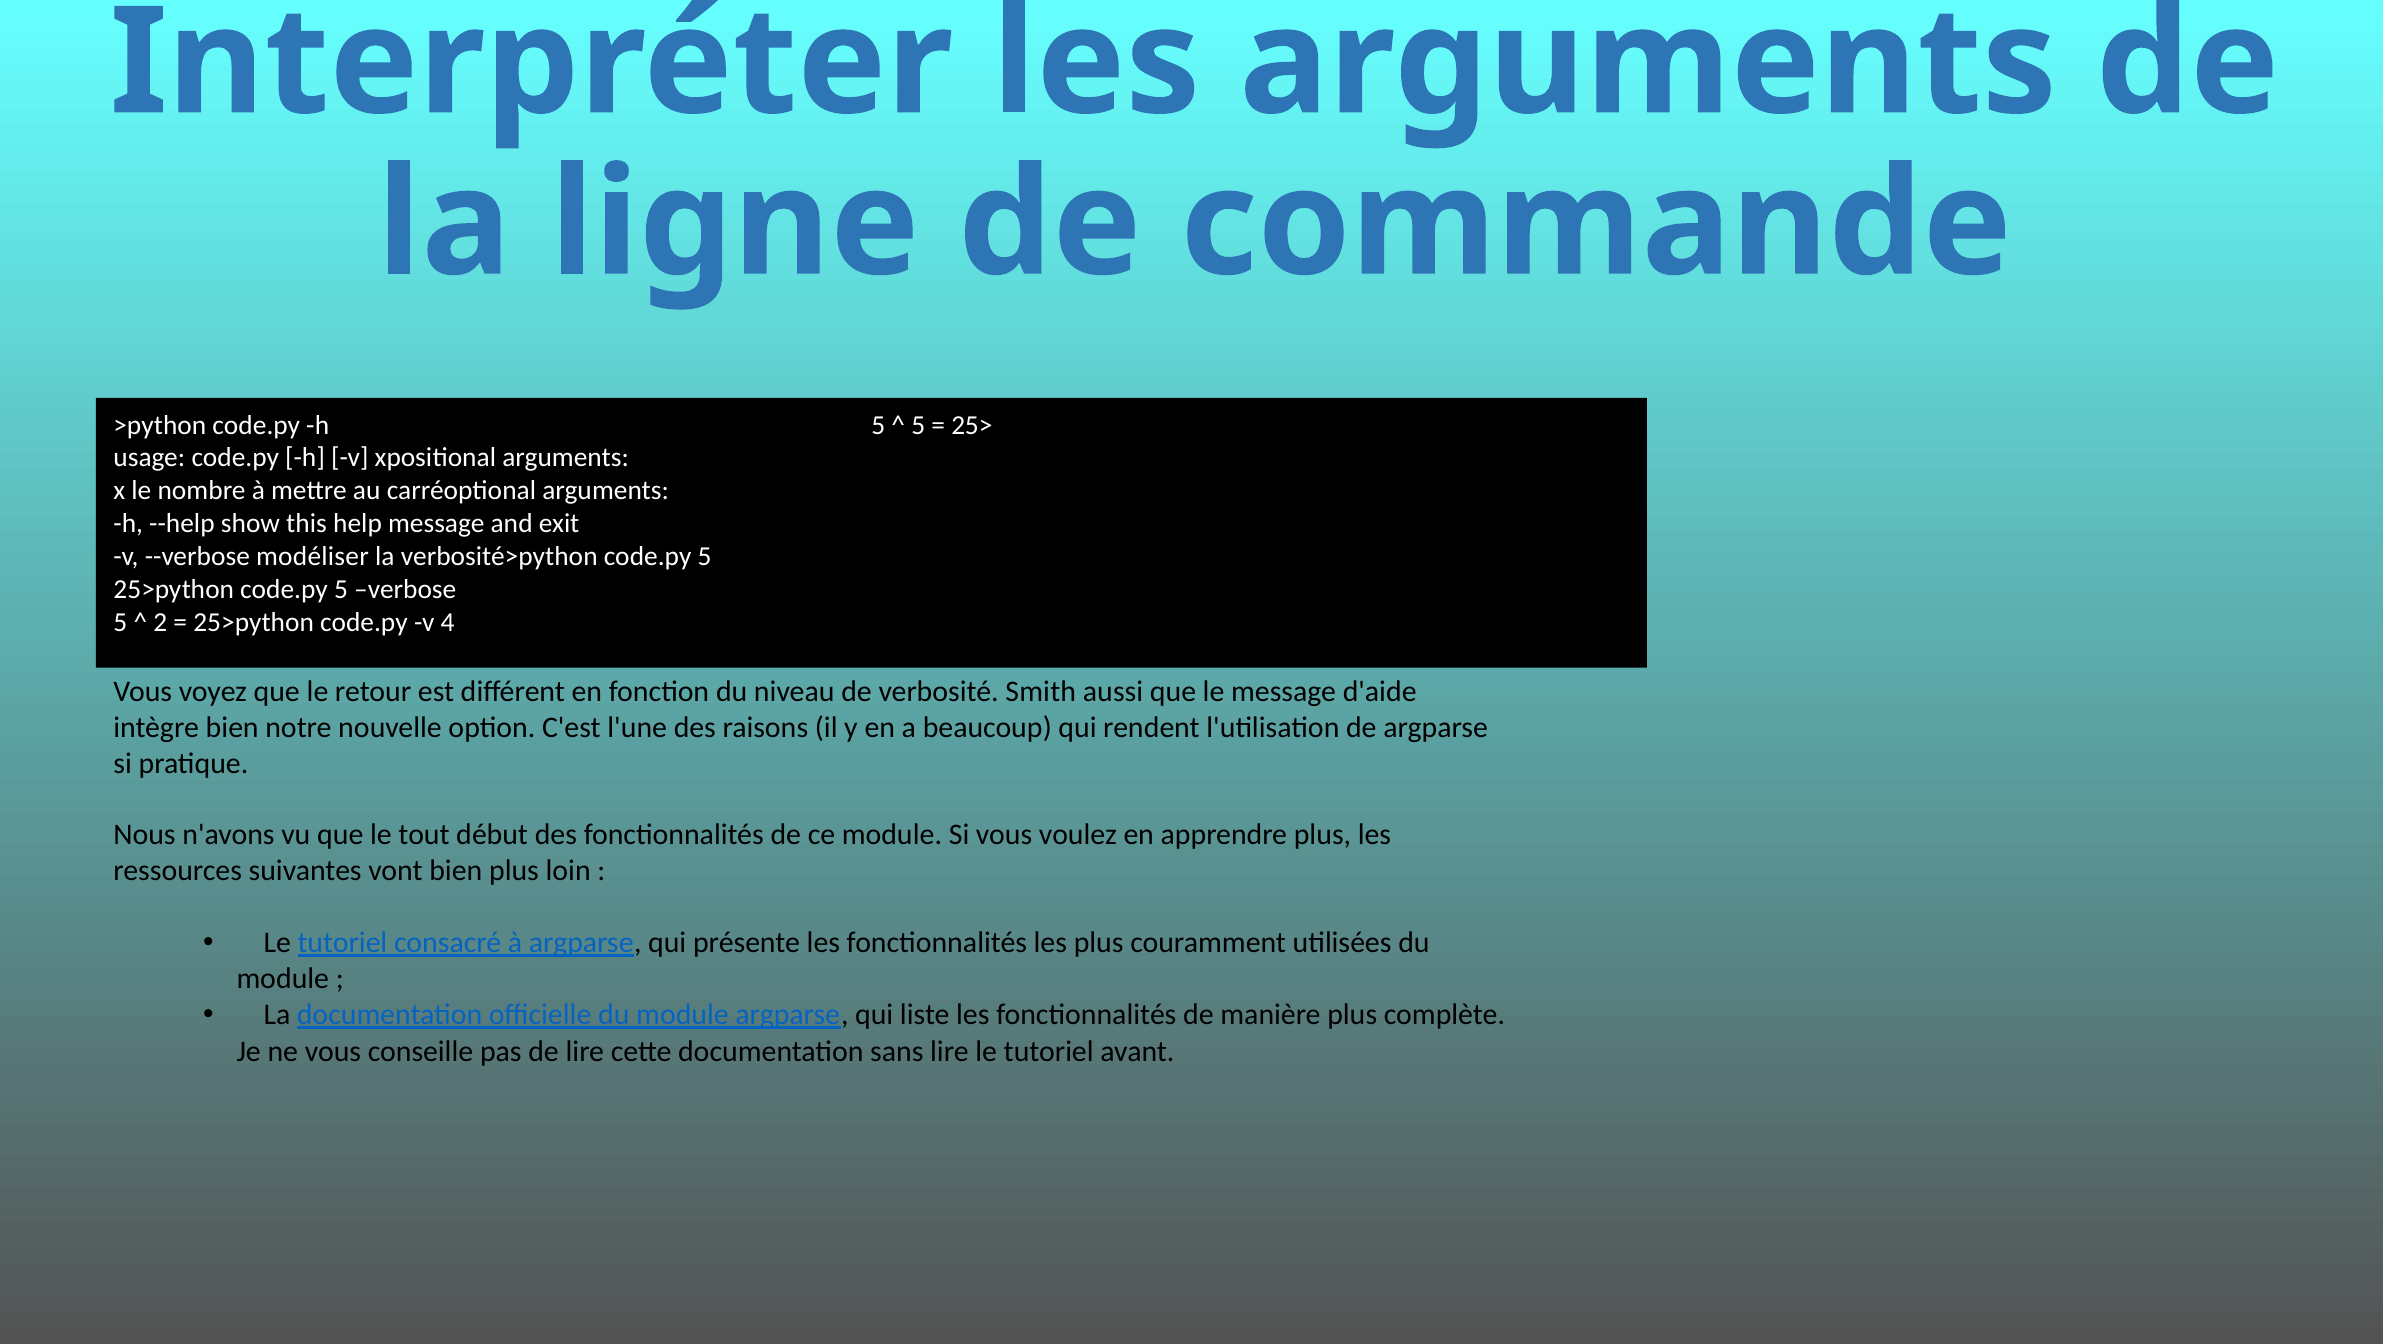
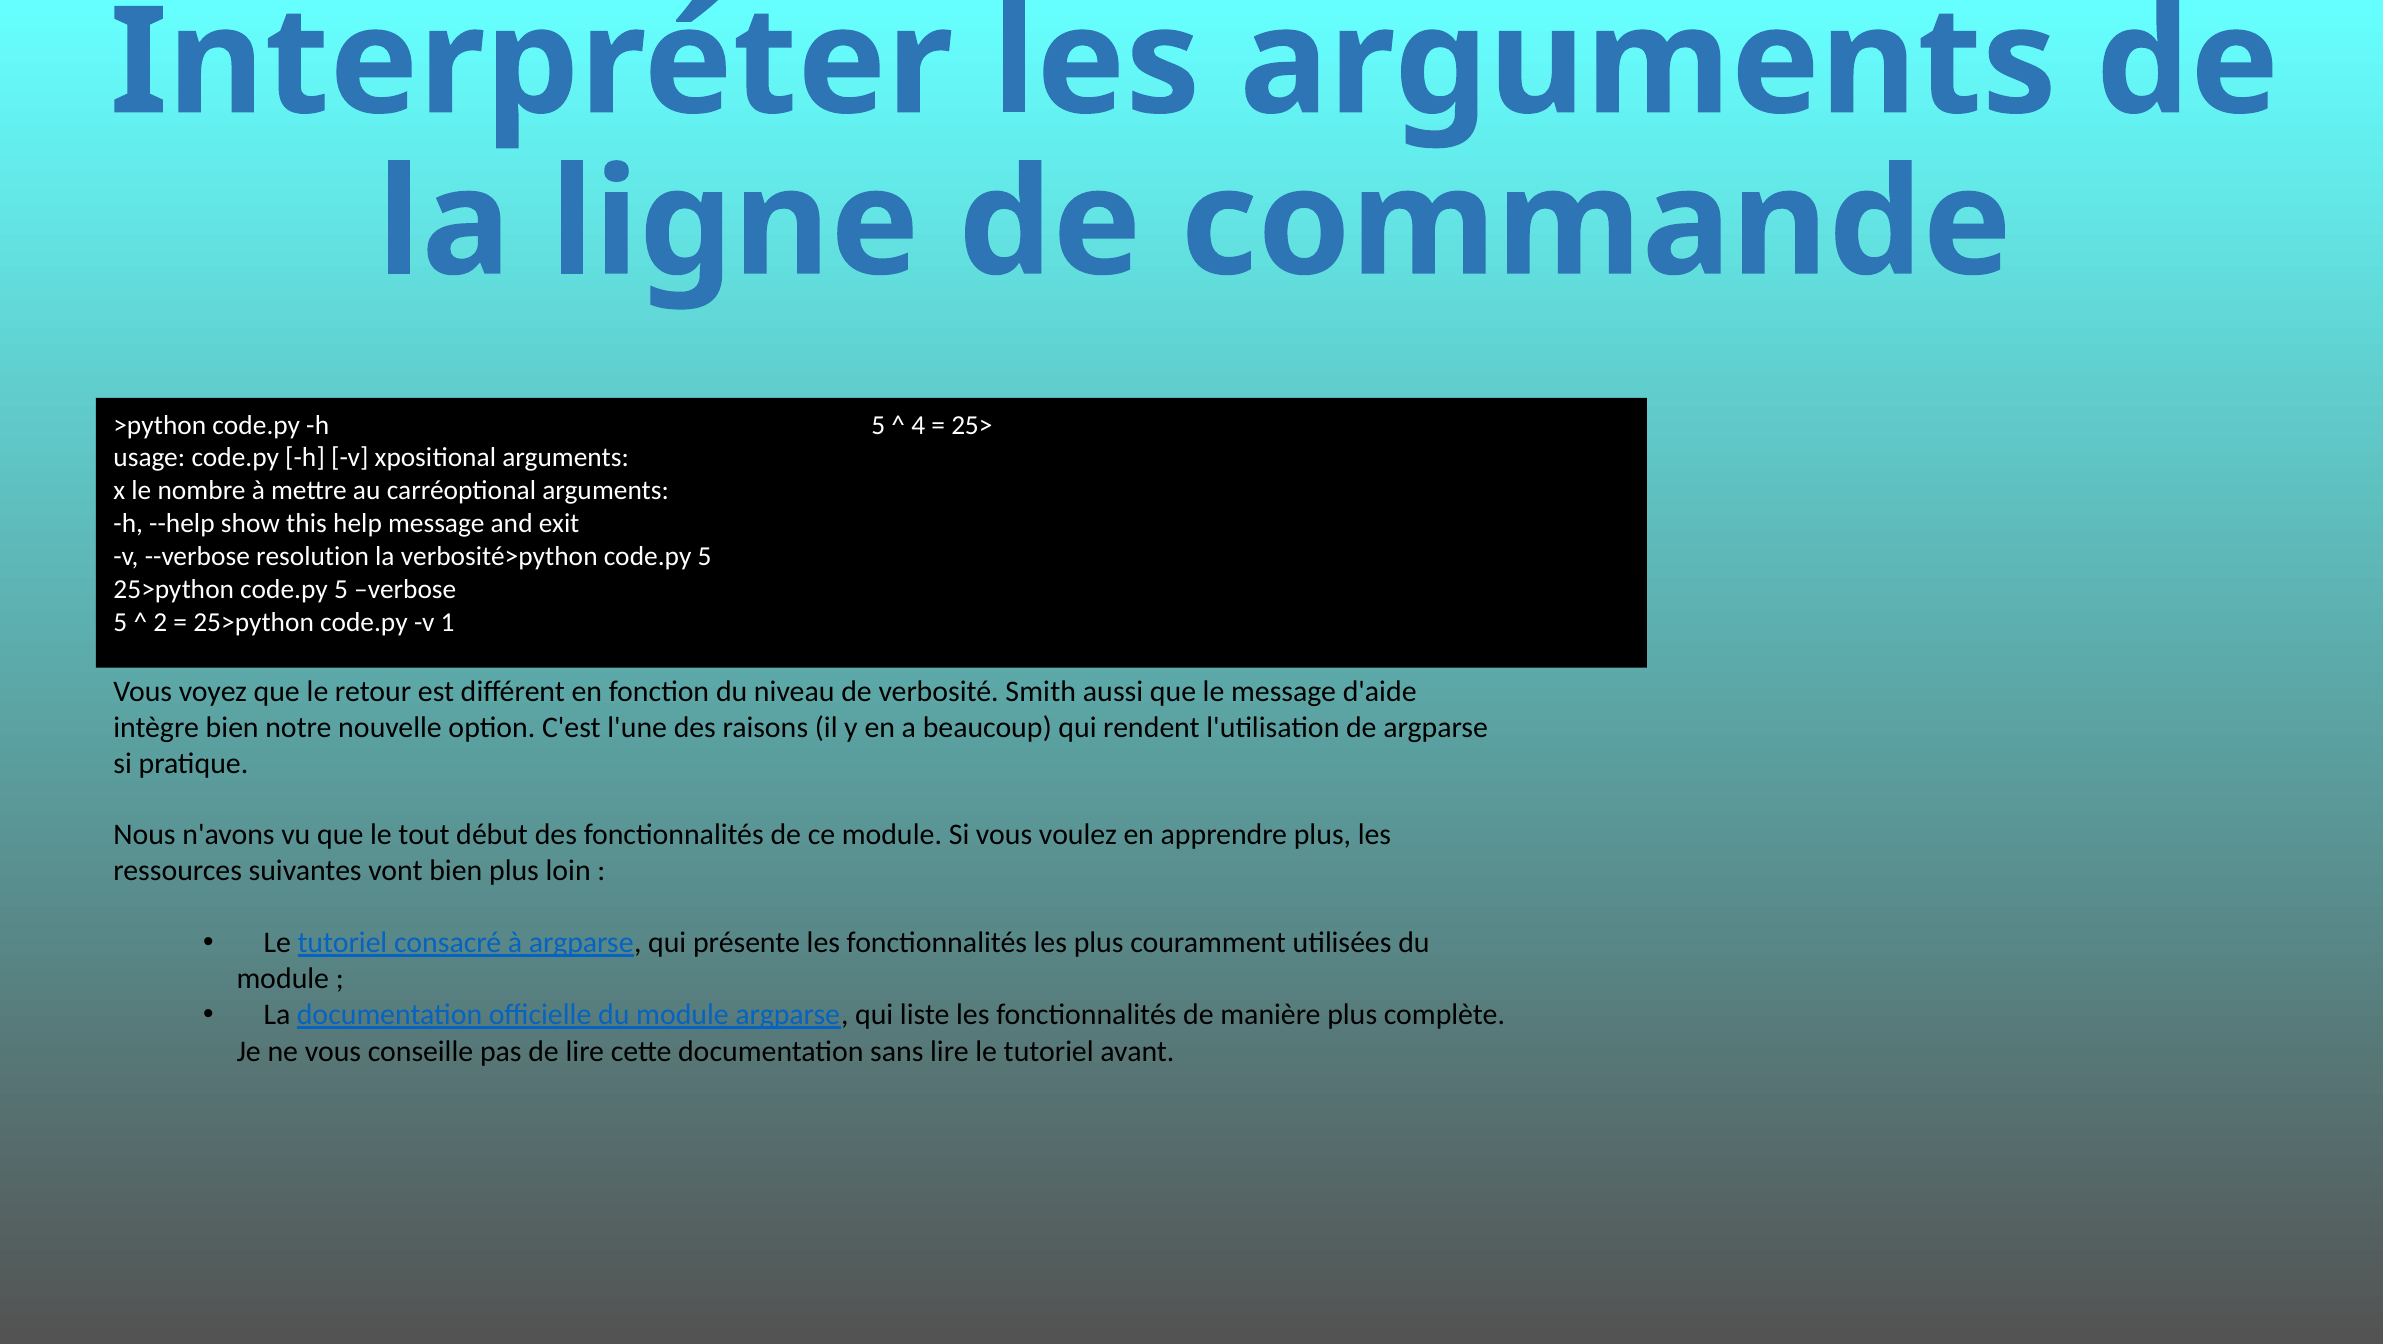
5 at (918, 425): 5 -> 4
modéliser: modéliser -> resolution
4: 4 -> 1
